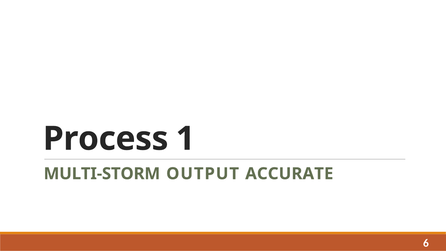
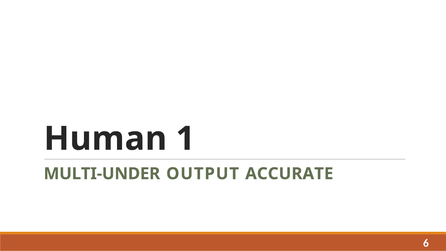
Process: Process -> Human
MULTI-STORM: MULTI-STORM -> MULTI-UNDER
